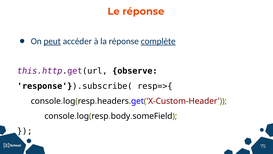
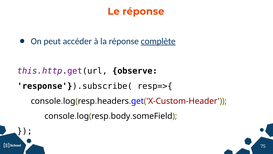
peut underline: present -> none
